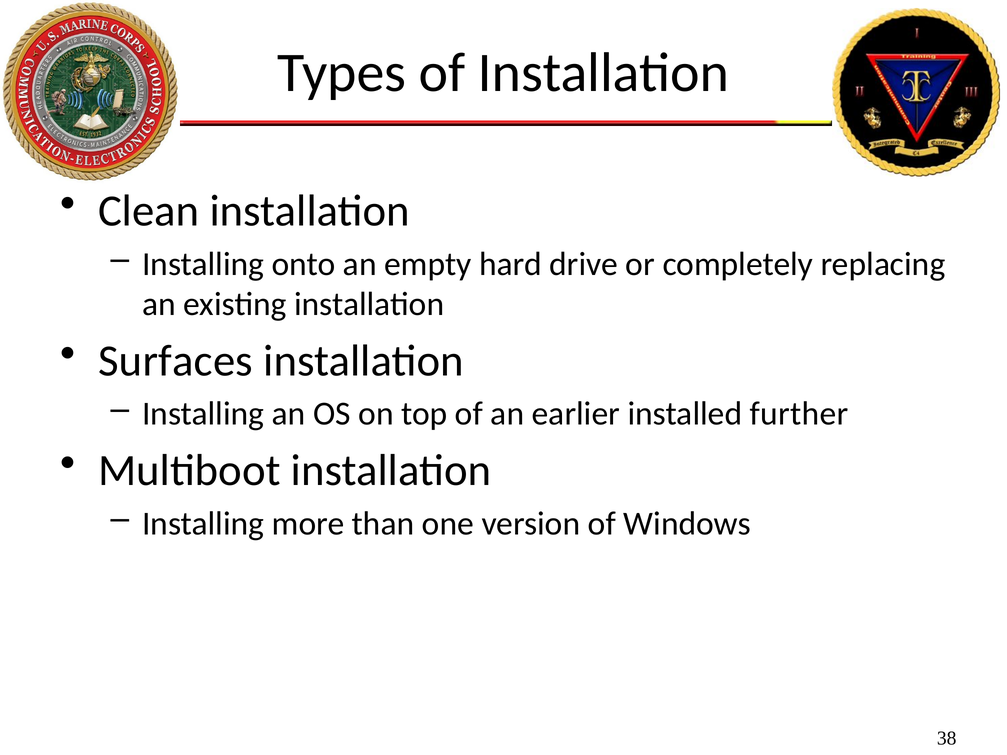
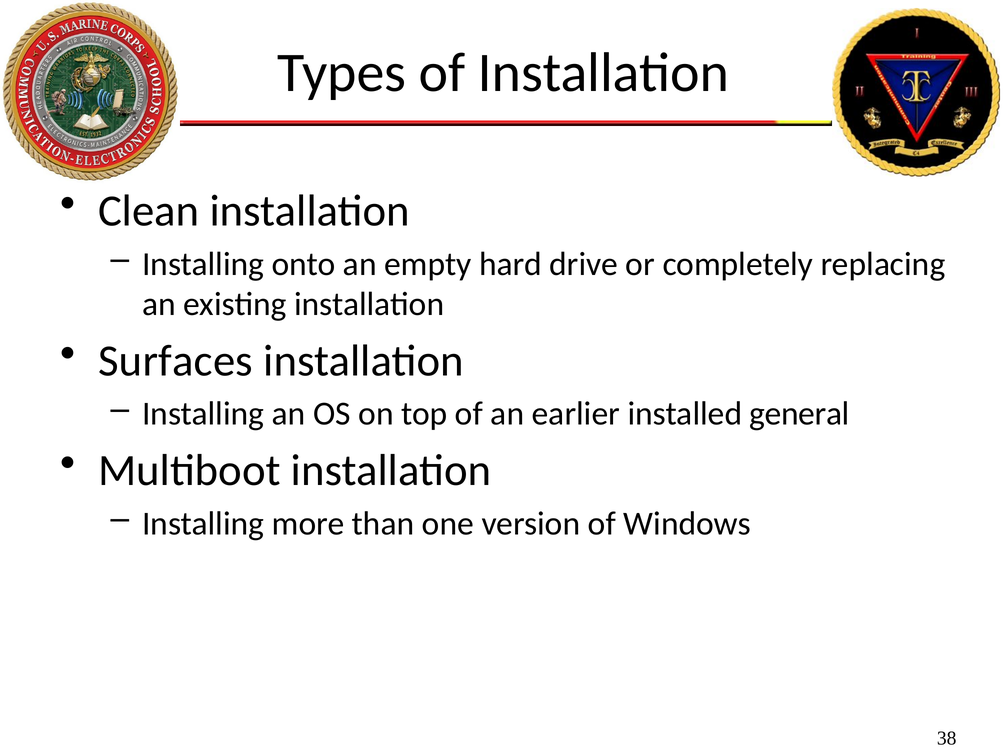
further: further -> general
